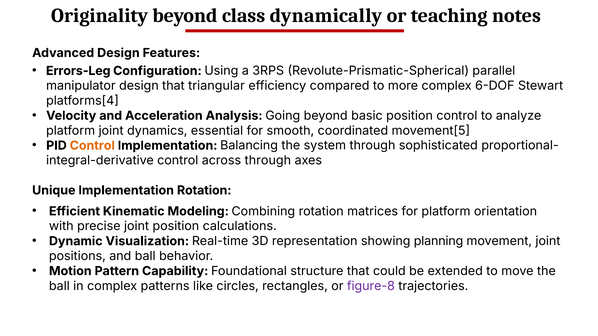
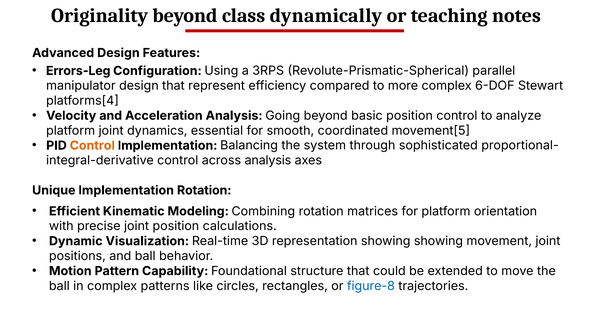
triangular: triangular -> represent
across through: through -> analysis
showing planning: planning -> showing
figure-8 colour: purple -> blue
